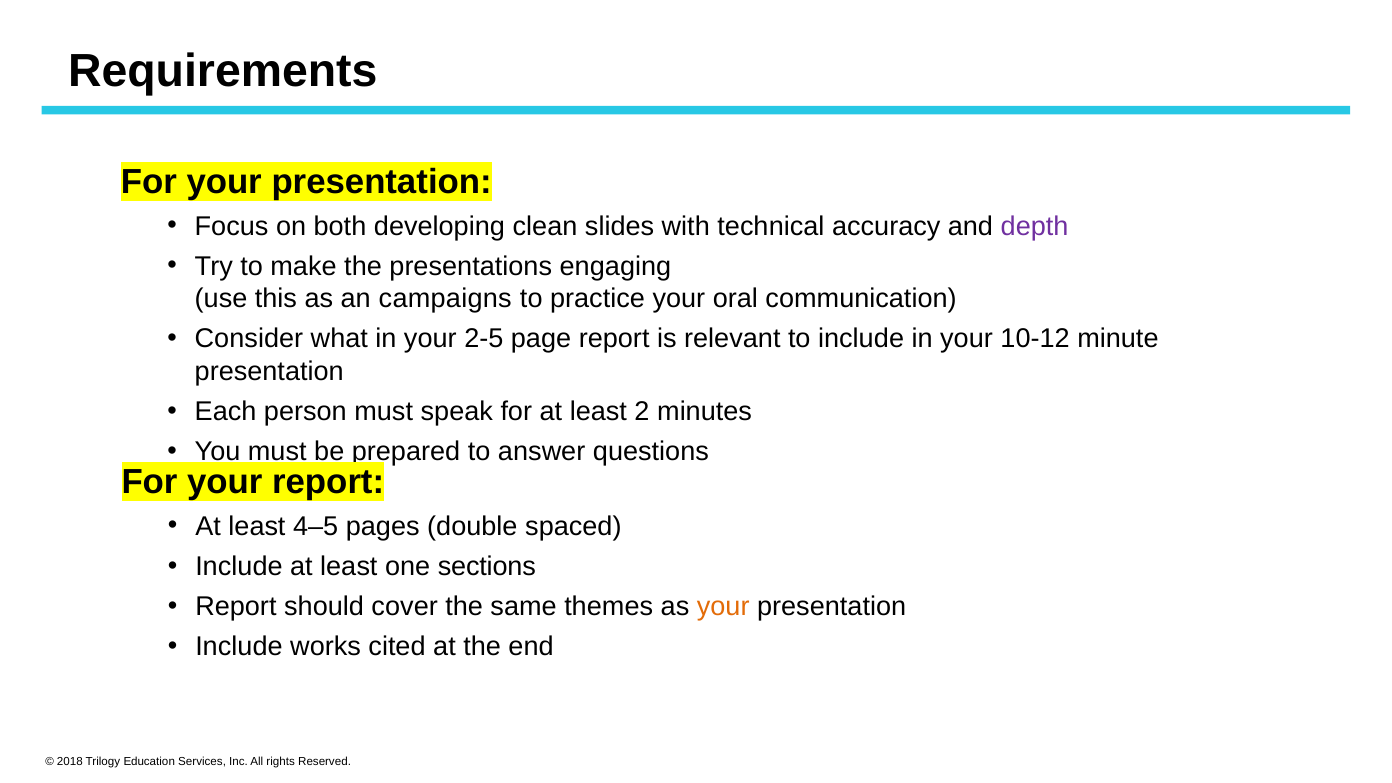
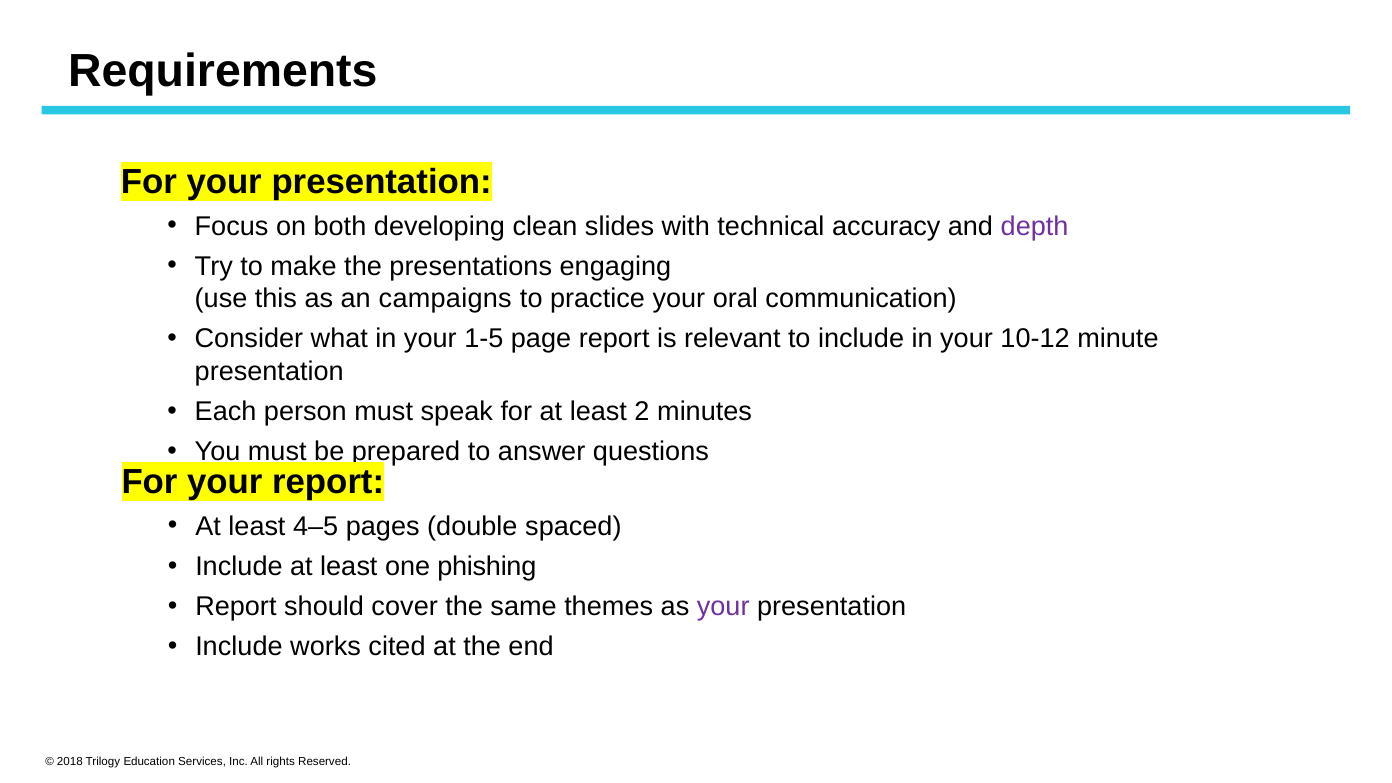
2-5: 2-5 -> 1-5
sections: sections -> phishing
your at (723, 607) colour: orange -> purple
